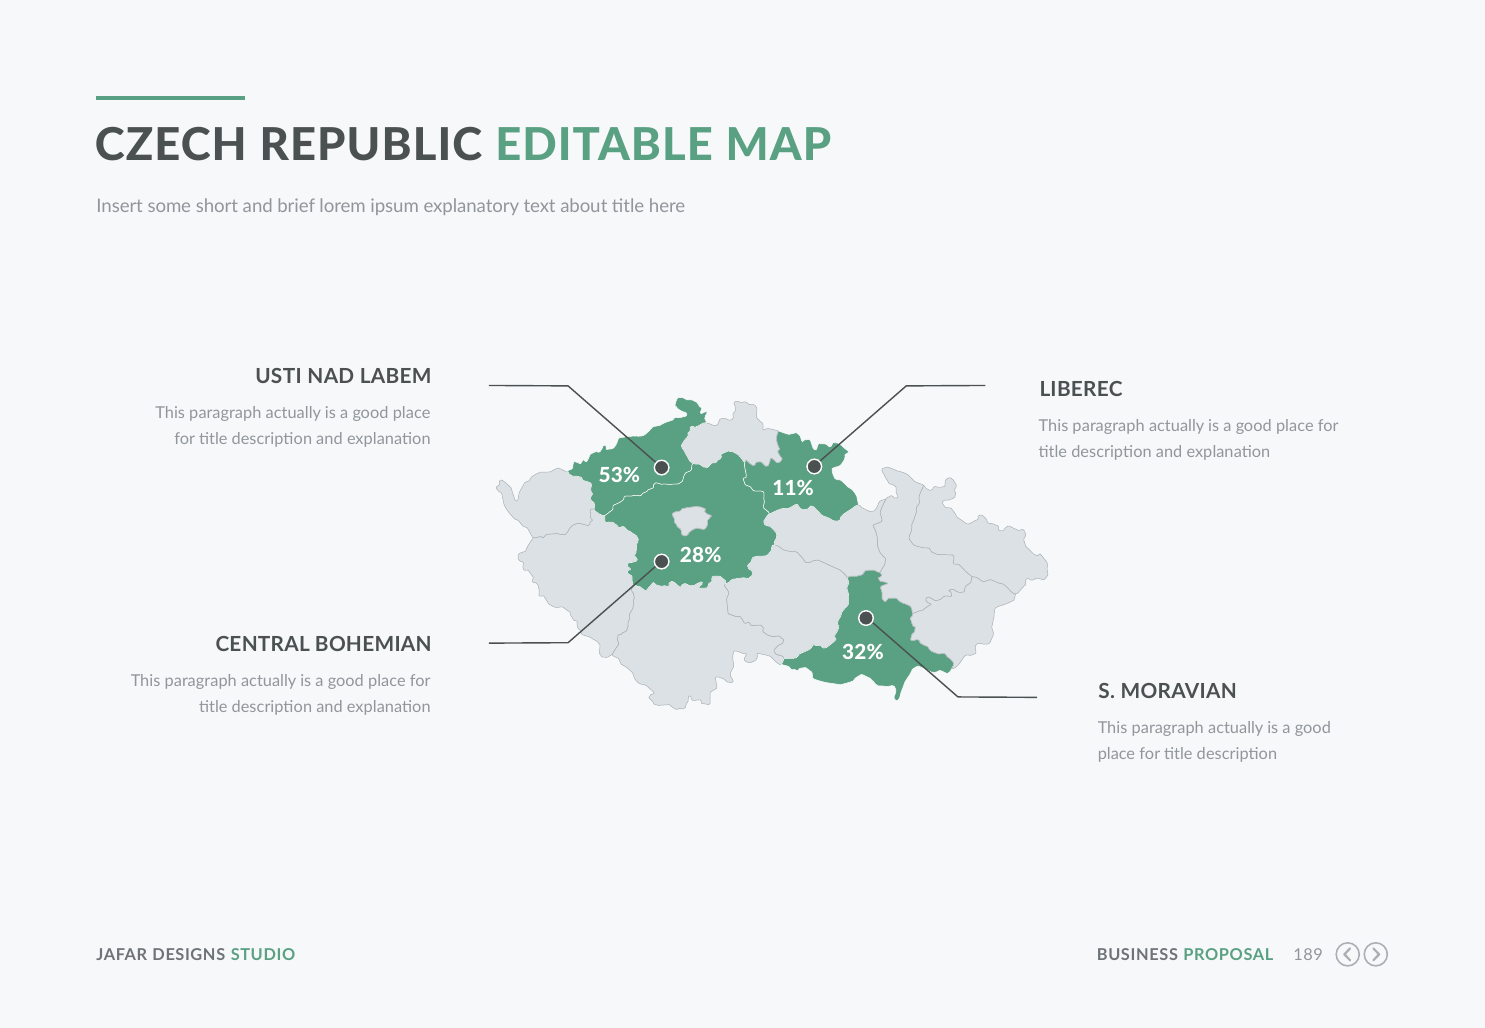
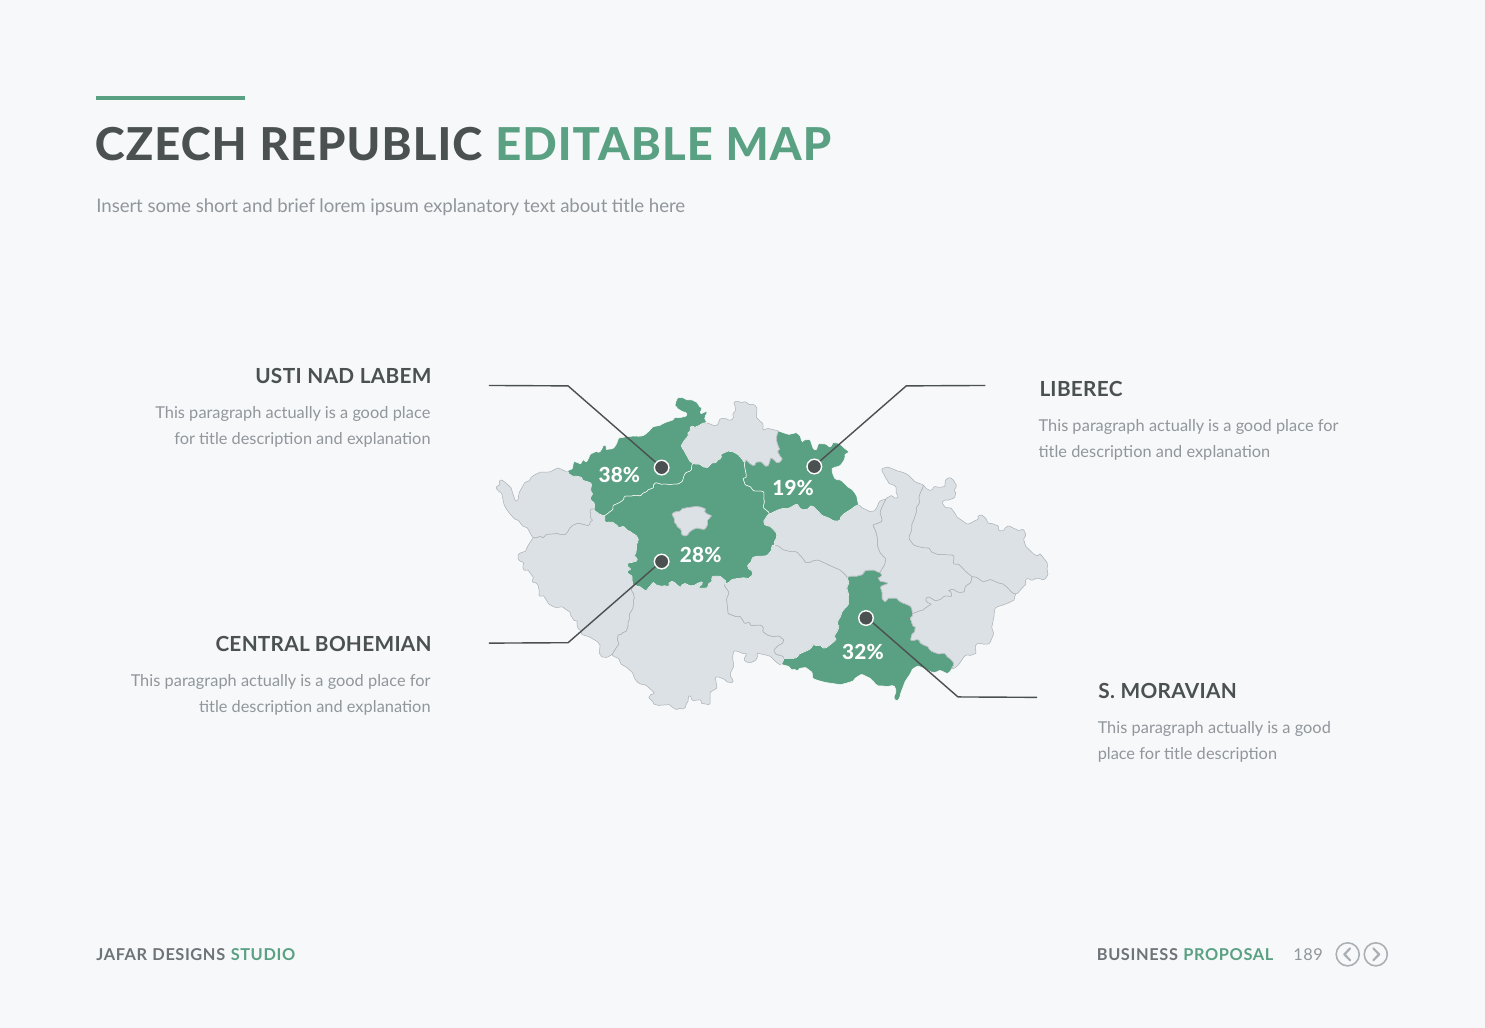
53%: 53% -> 38%
11%: 11% -> 19%
